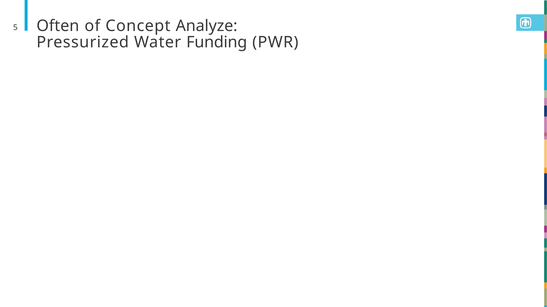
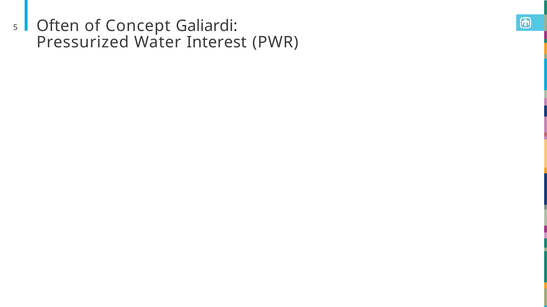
Analyze: Analyze -> Galiardi
Funding: Funding -> Interest
